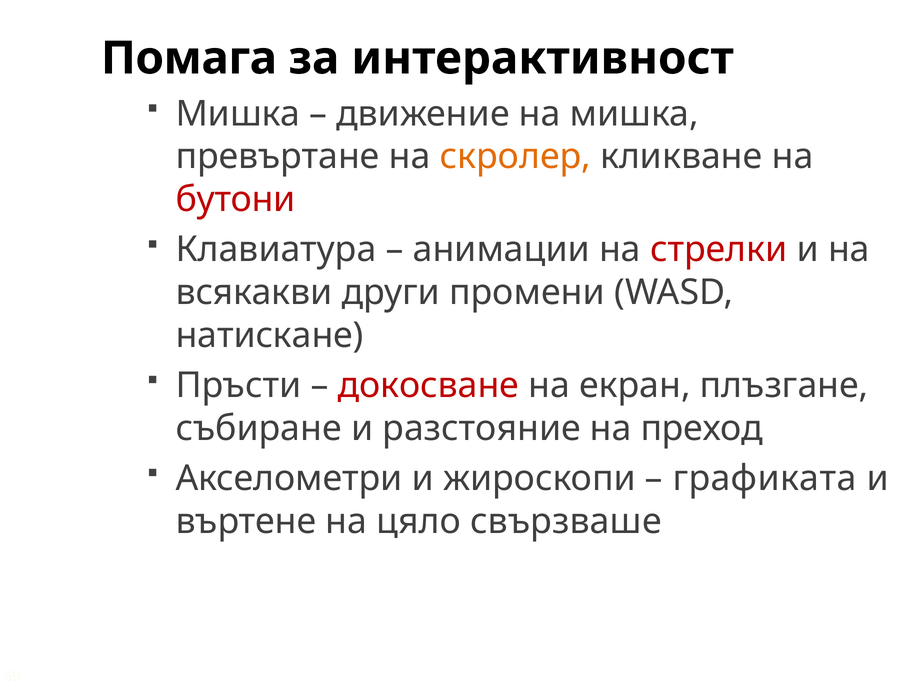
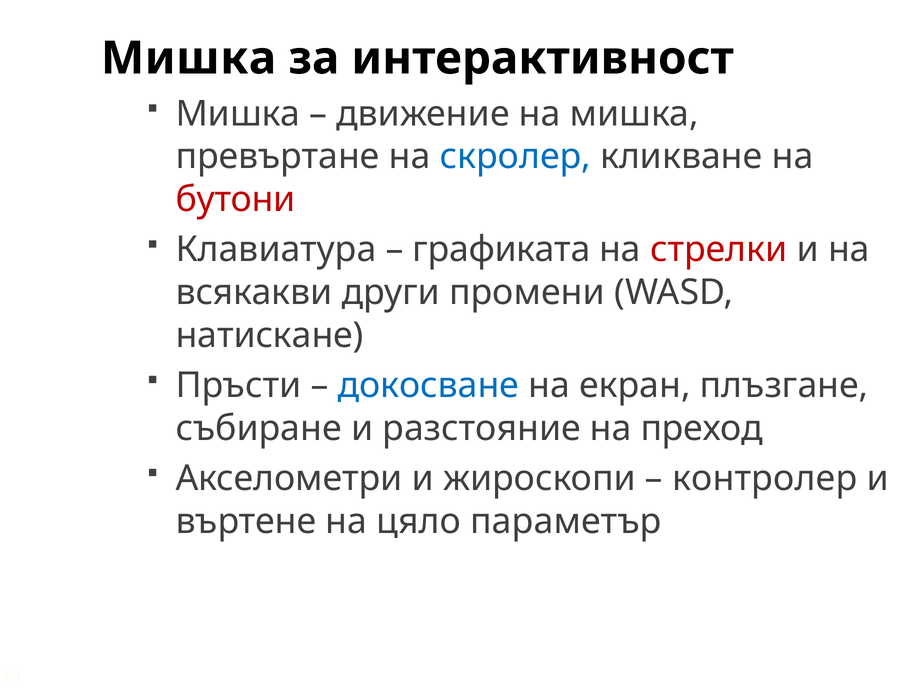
Помага at (189, 58): Помага -> Мишка
скролер colour: orange -> blue
анимации: анимации -> графиката
докосване colour: red -> blue
графиката: графиката -> контролер
свързваше: свързваше -> параметър
